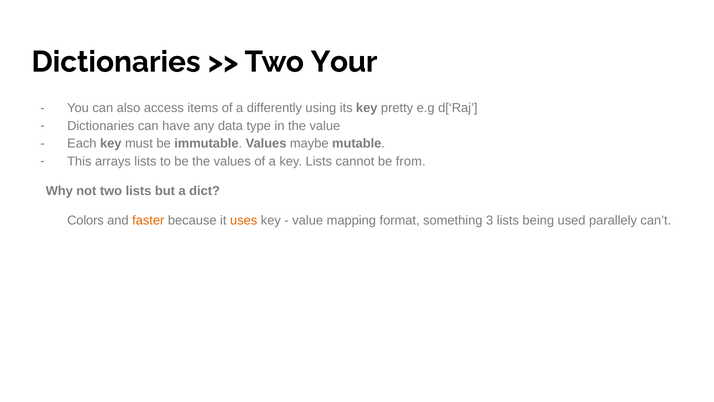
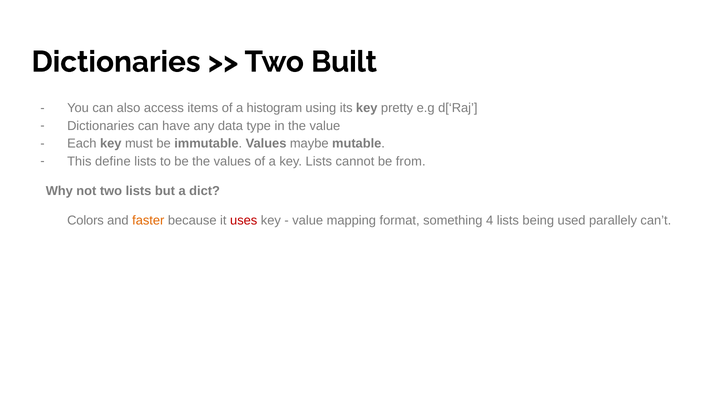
Your: Your -> Built
differently: differently -> histogram
arrays: arrays -> define
uses colour: orange -> red
3: 3 -> 4
